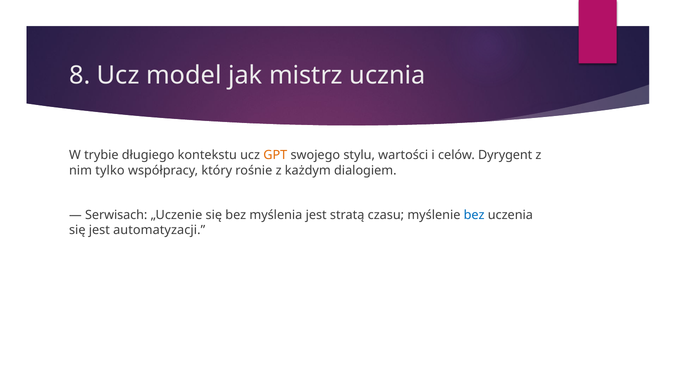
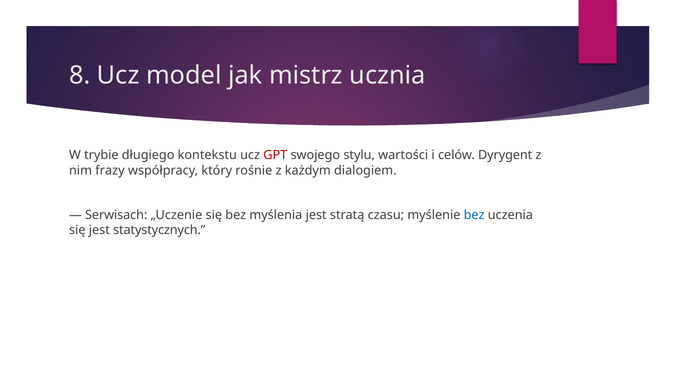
GPT colour: orange -> red
tylko: tylko -> frazy
automatyzacji: automatyzacji -> statystycznych
